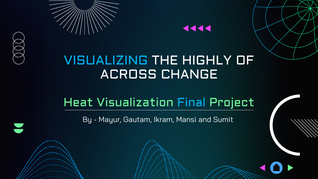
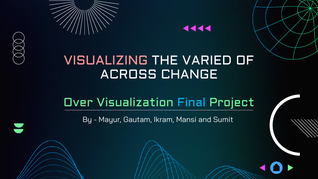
VISUALIZING colour: light blue -> pink
HIGHLY: HIGHLY -> VARIED
Heat: Heat -> Over
